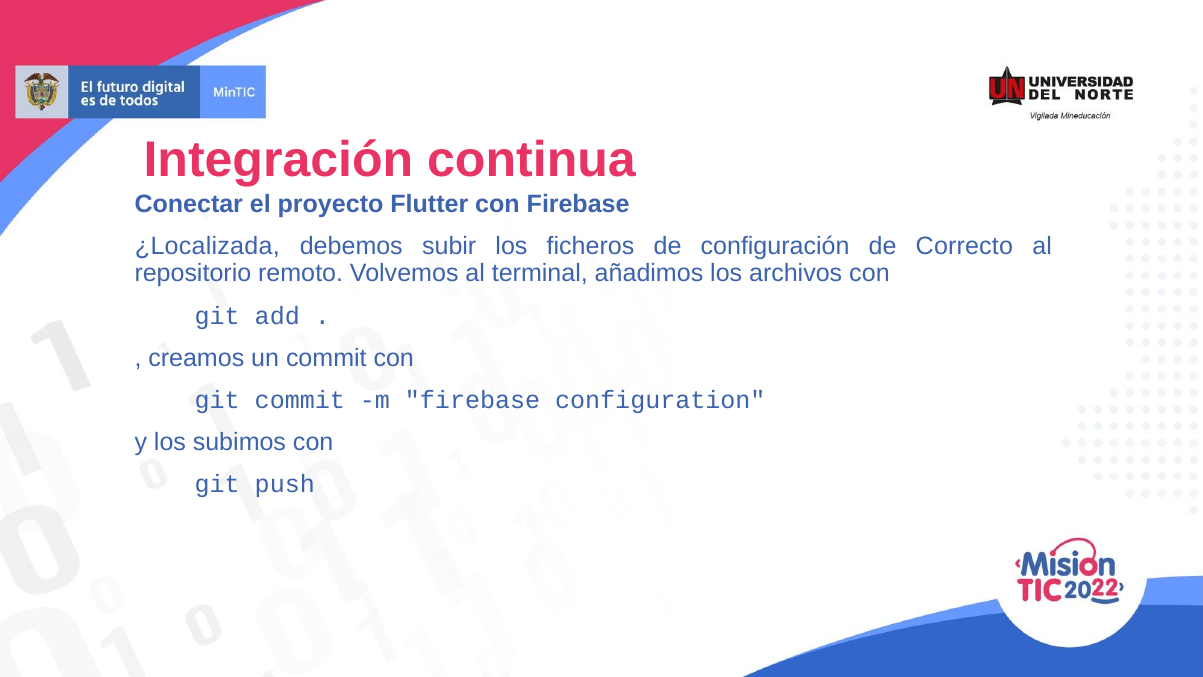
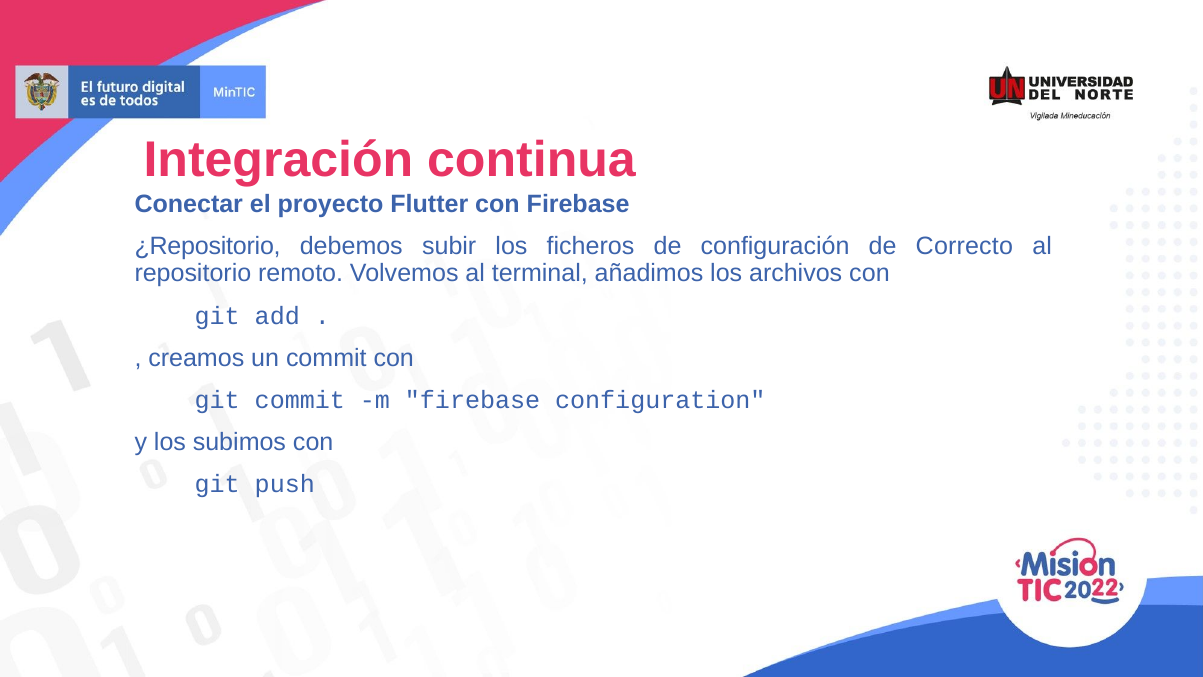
¿Localizada: ¿Localizada -> ¿Repositorio
